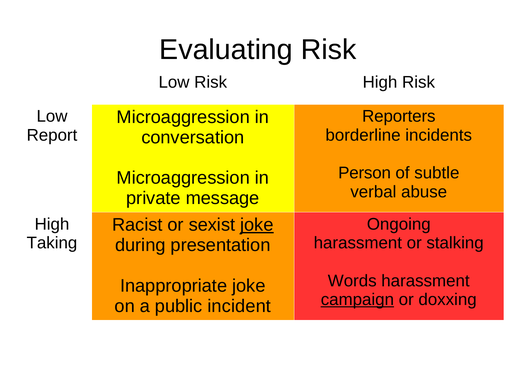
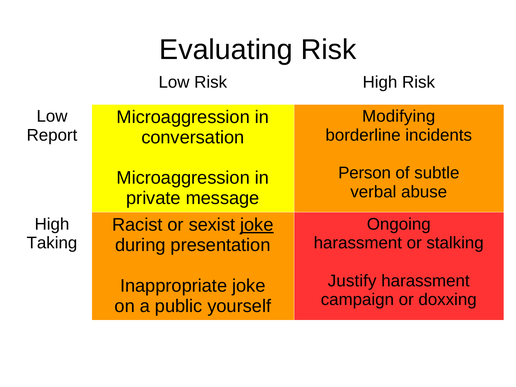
Reporters: Reporters -> Modifying
Words: Words -> Justify
campaign underline: present -> none
incident: incident -> yourself
